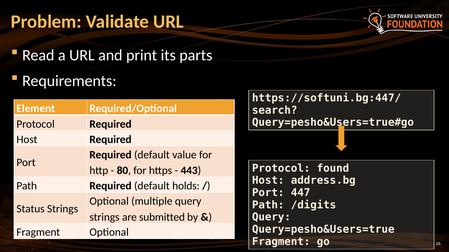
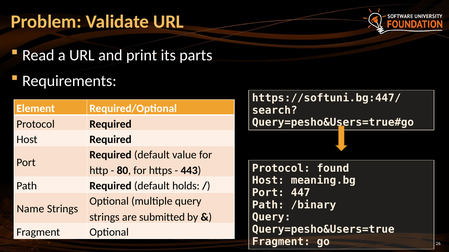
address.bg: address.bg -> meaning.bg
/digits: /digits -> /binary
Status: Status -> Name
